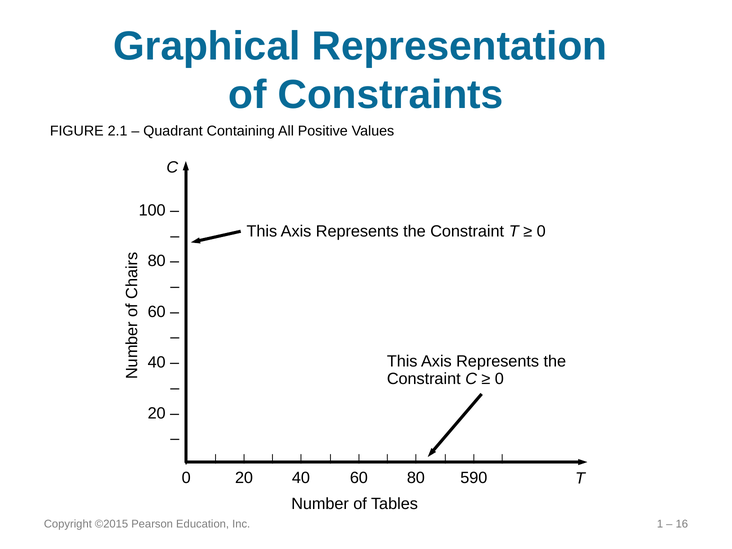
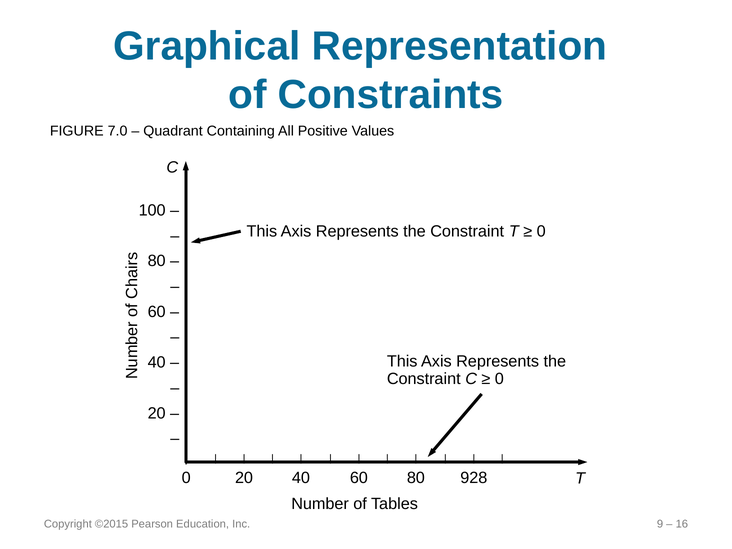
2.1: 2.1 -> 7.0
590: 590 -> 928
1: 1 -> 9
